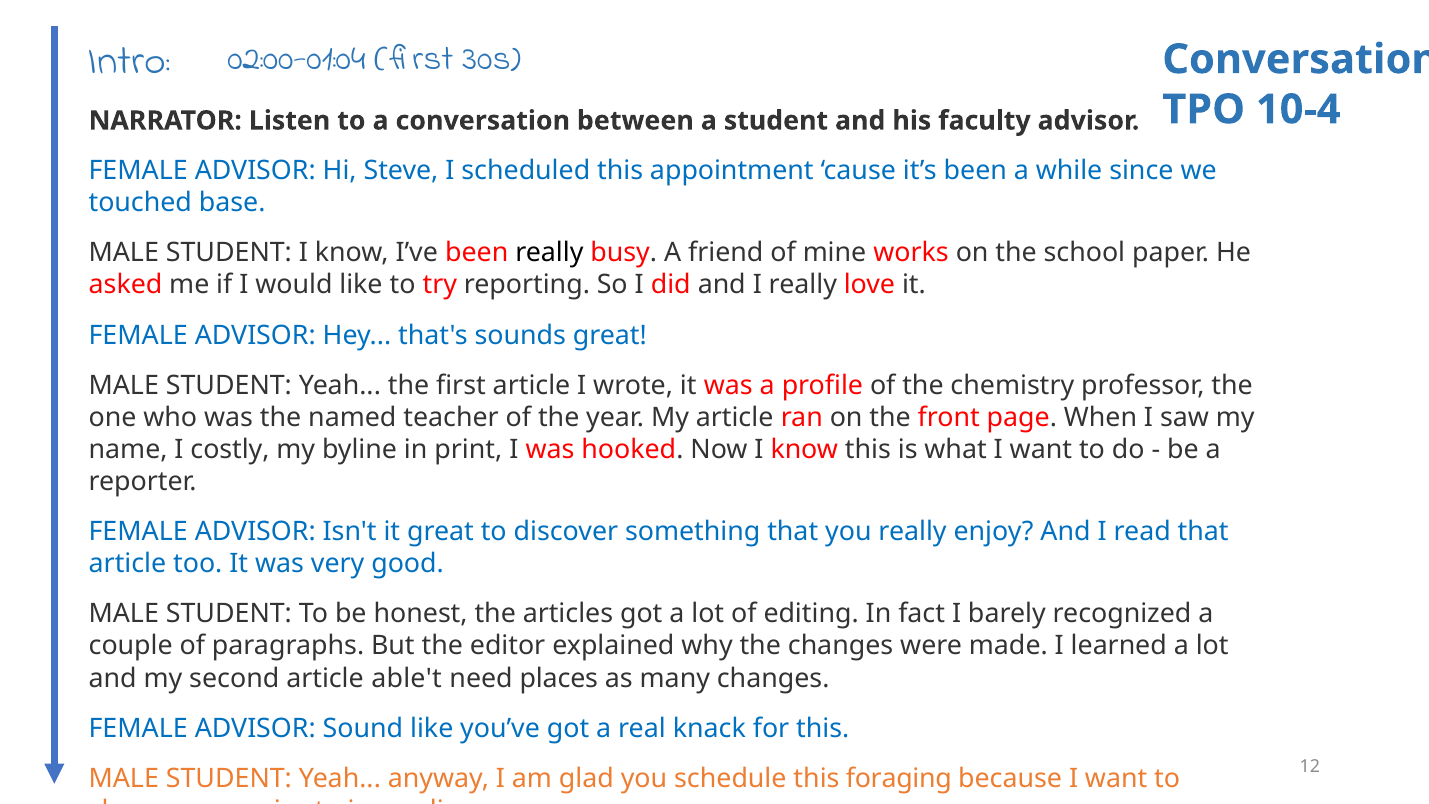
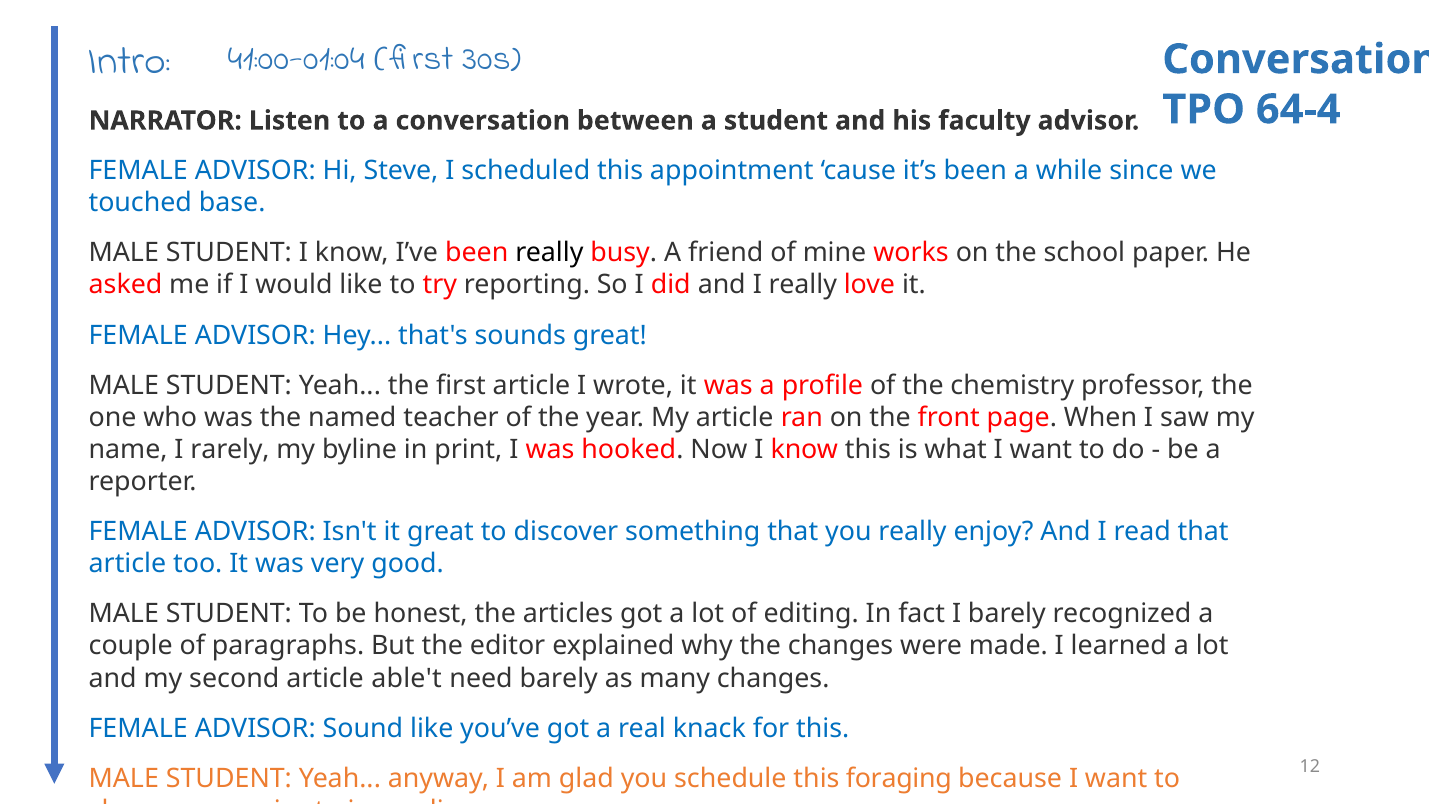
02:00-01:04: 02:00-01:04 -> 41:00-01:04
10-4: 10-4 -> 64-4
costly: costly -> rarely
need places: places -> barely
